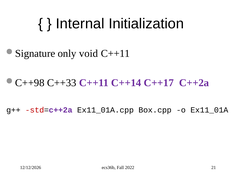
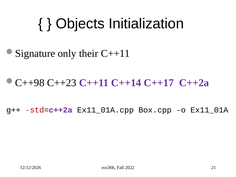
Internal: Internal -> Objects
void: void -> their
C++33: C++33 -> C++23
